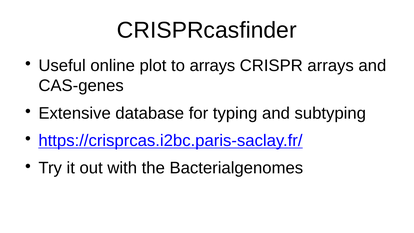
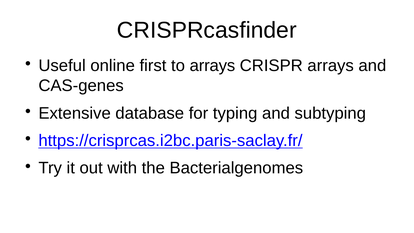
plot: plot -> first
